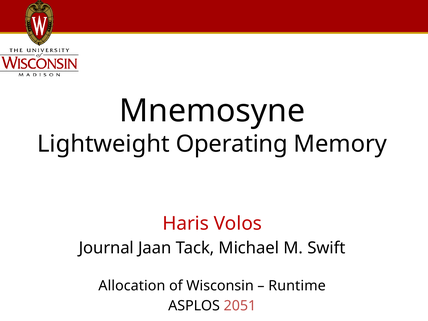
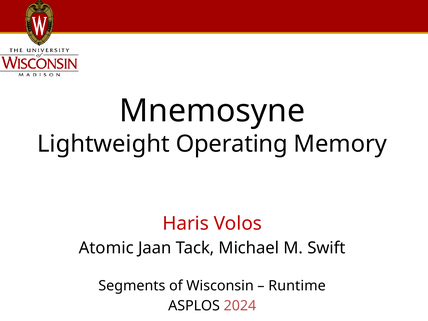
Journal: Journal -> Atomic
Allocation: Allocation -> Segments
2051: 2051 -> 2024
